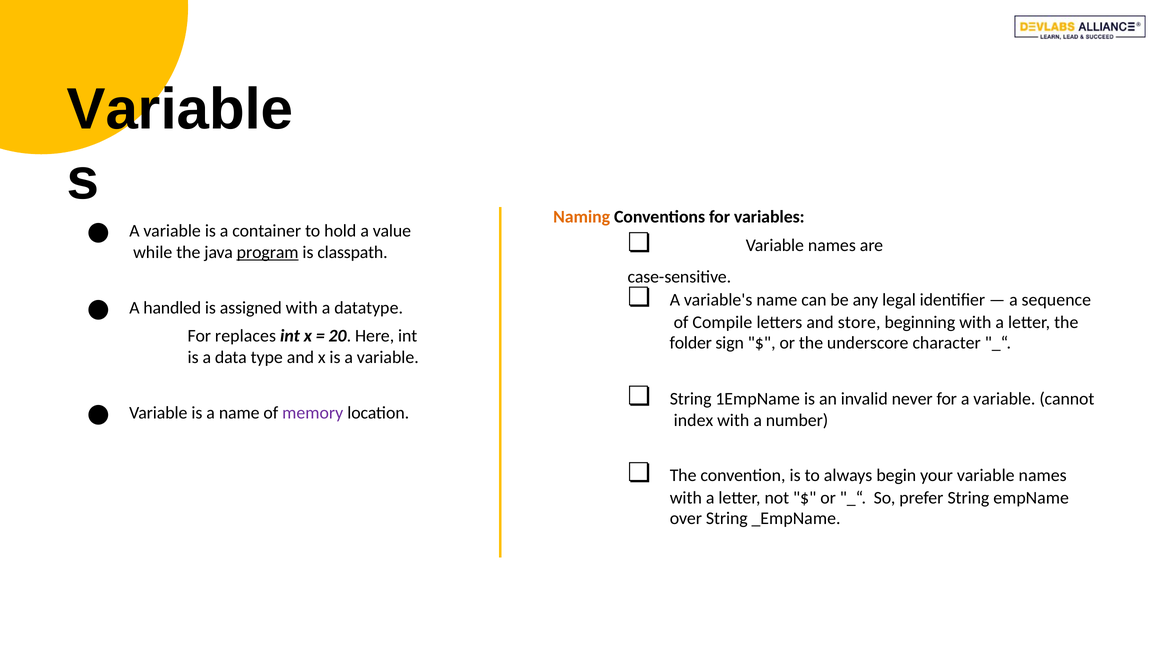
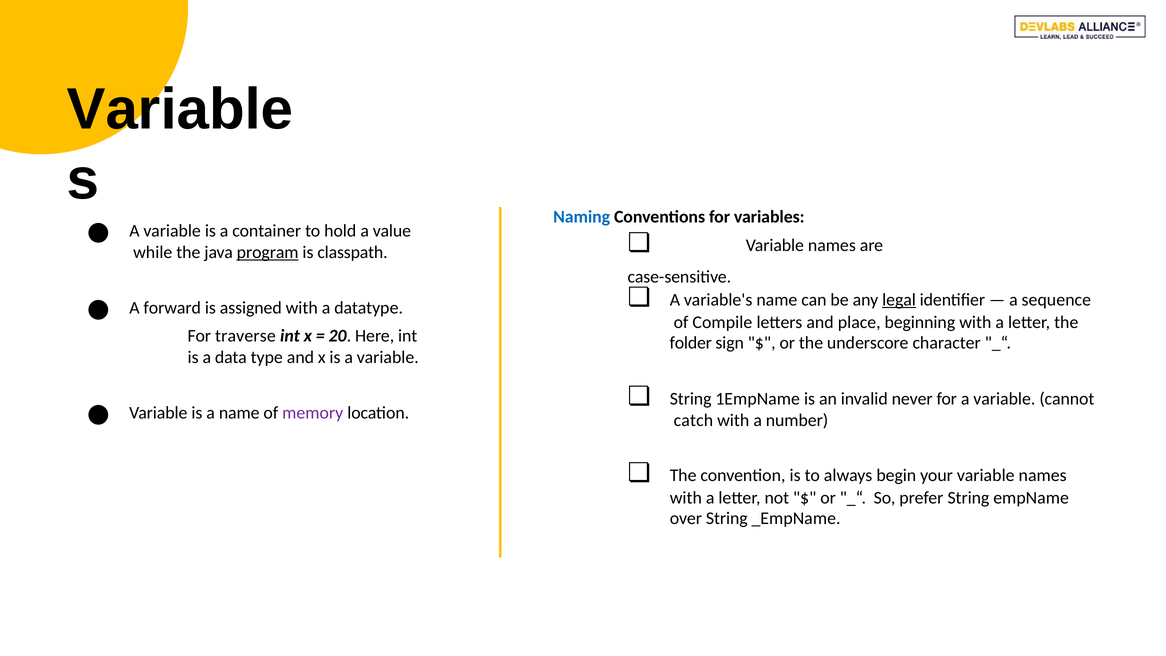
Naming colour: orange -> blue
legal underline: none -> present
handled: handled -> forward
store: store -> place
replaces: replaces -> traverse
index: index -> catch
